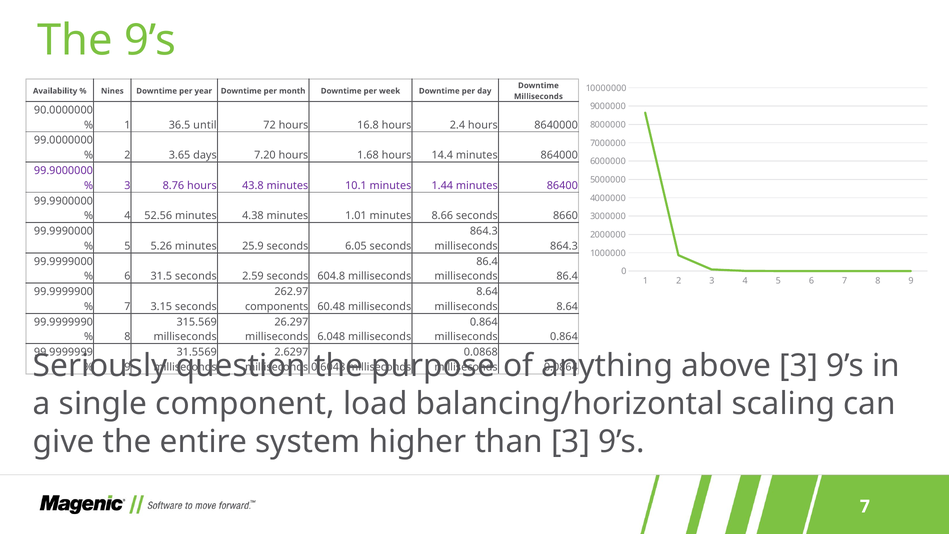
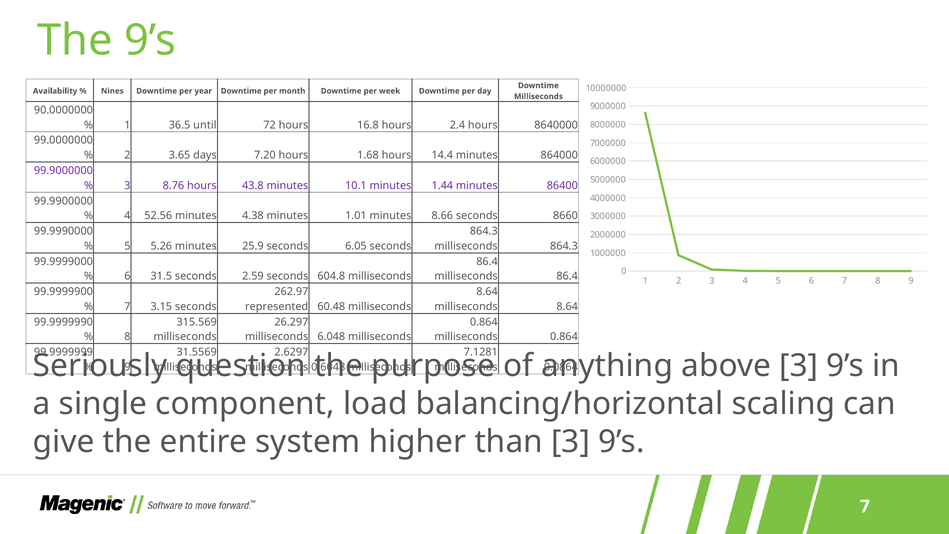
components: components -> represented
0.0868: 0.0868 -> 7.1281
